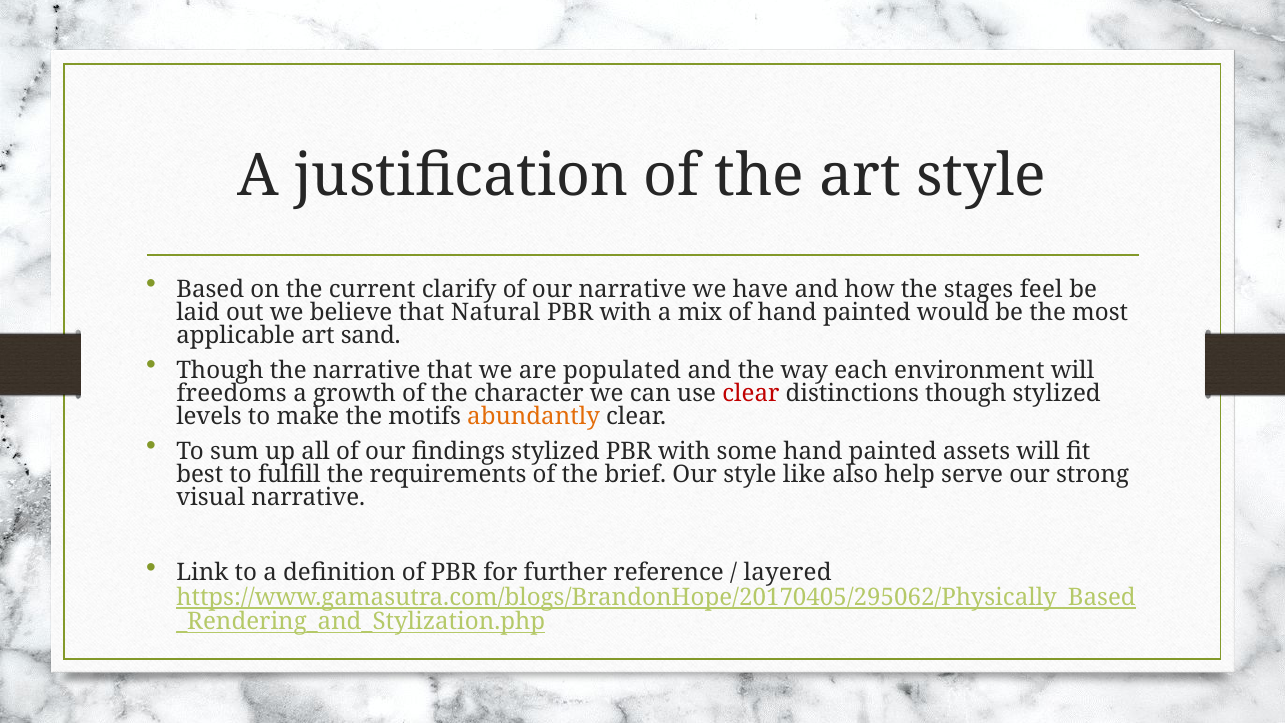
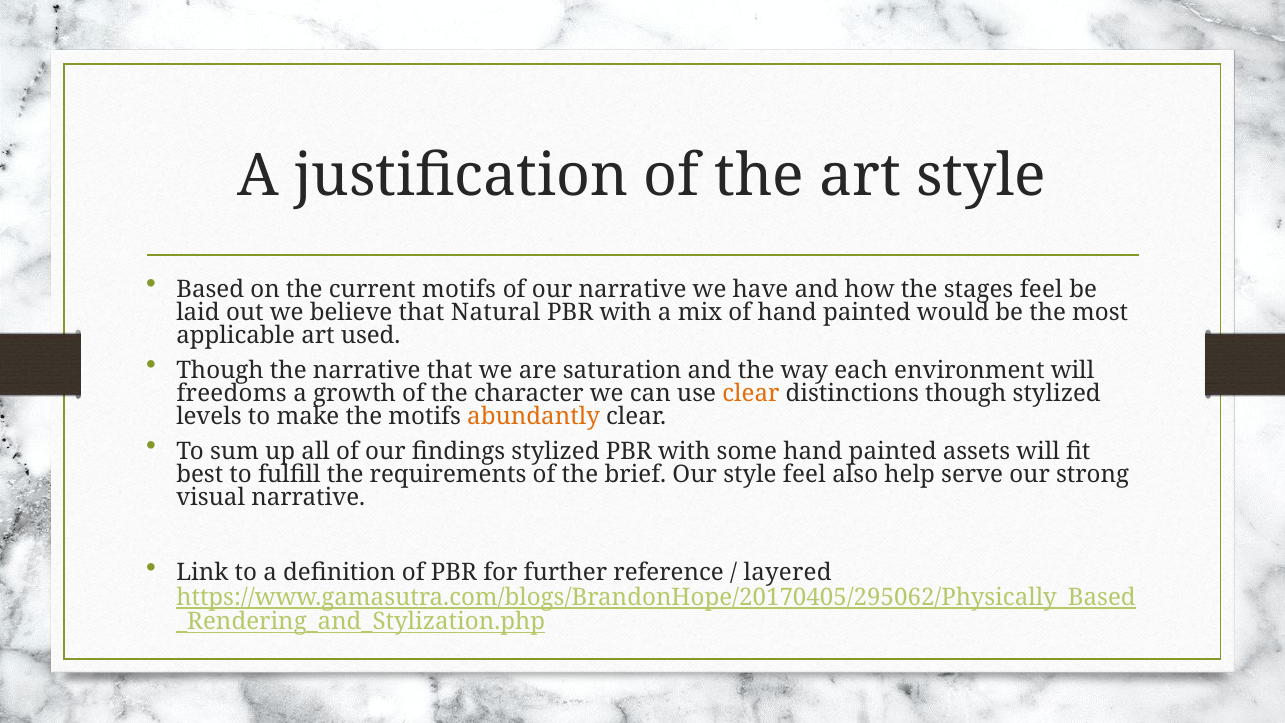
current clarify: clarify -> motifs
sand: sand -> used
populated: populated -> saturation
clear at (751, 394) colour: red -> orange
style like: like -> feel
